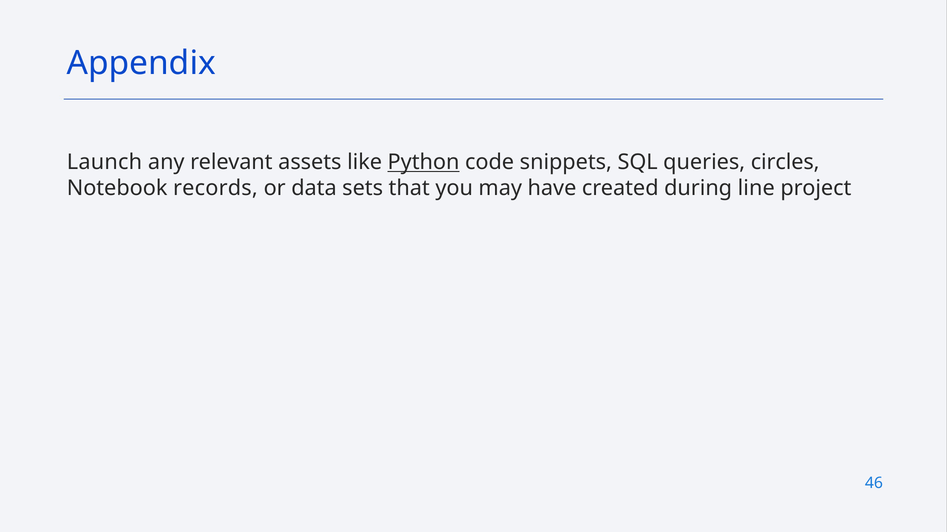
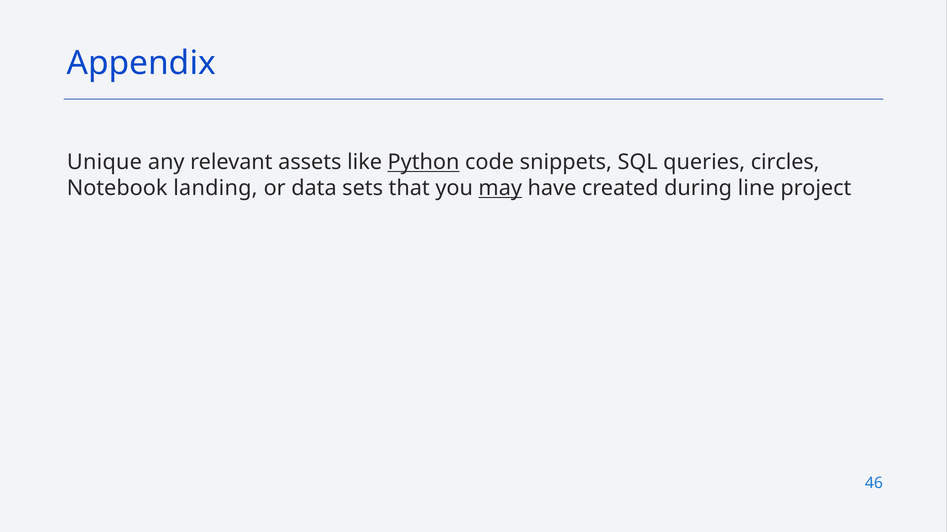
Launch: Launch -> Unique
records: records -> landing
may underline: none -> present
